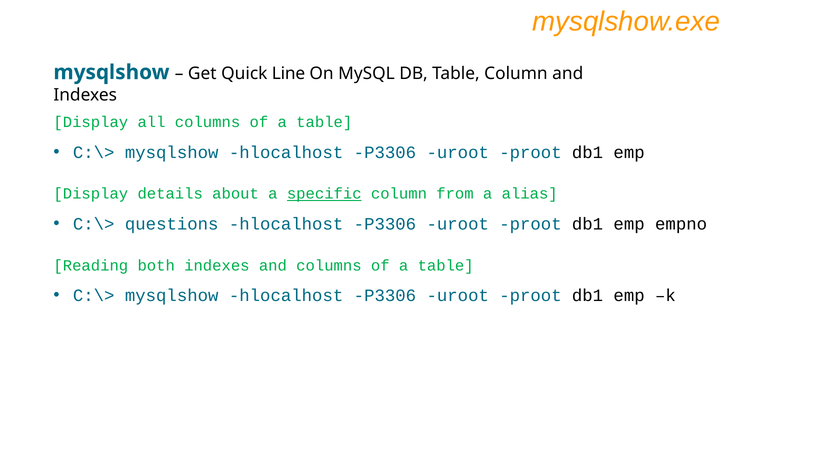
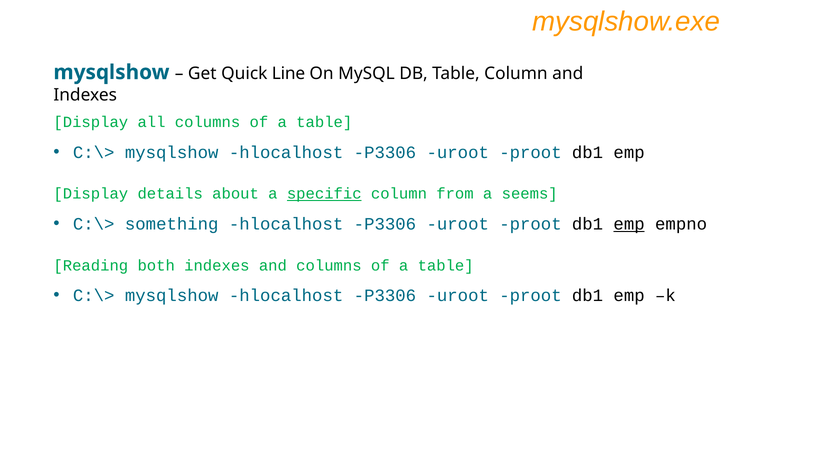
alias: alias -> seems
questions: questions -> something
emp at (629, 224) underline: none -> present
